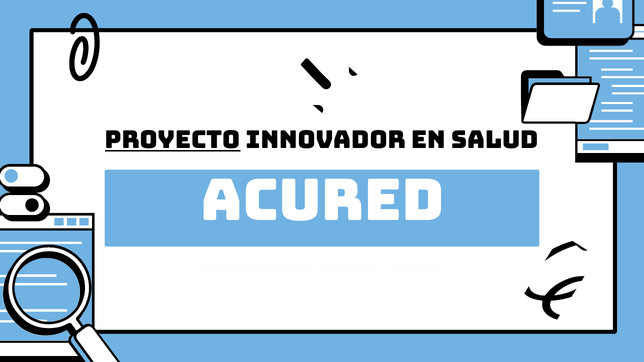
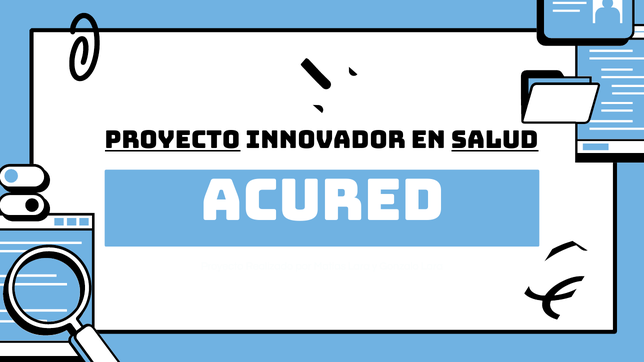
SALUD underline: none -> present
